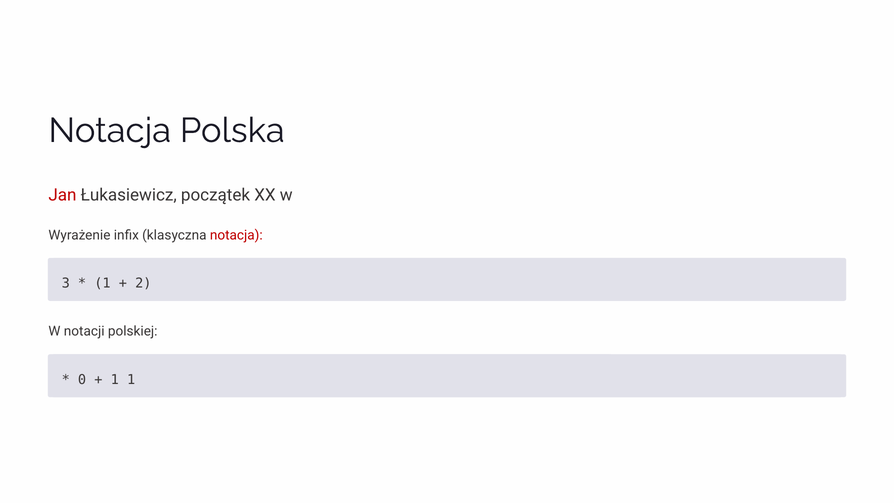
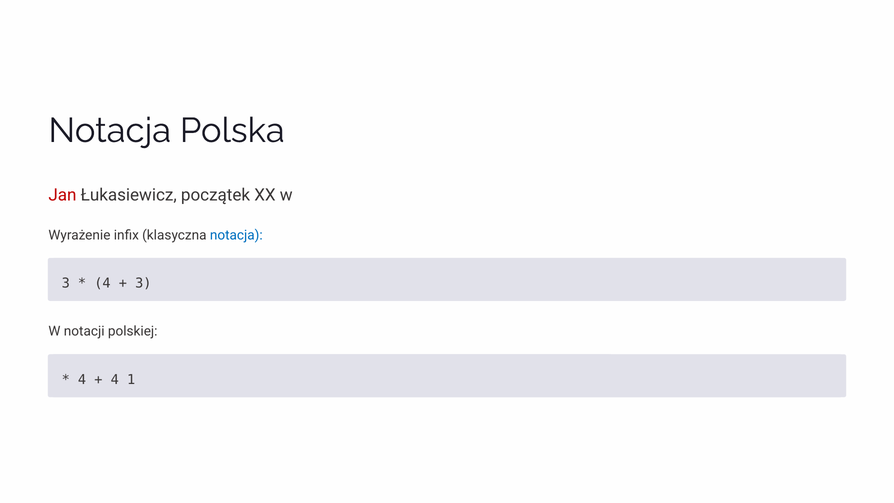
notacja at (236, 235) colour: red -> blue
1 at (102, 283): 1 -> 4
2 at (143, 283): 2 -> 3
0 at (82, 379): 0 -> 4
1 at (115, 379): 1 -> 4
